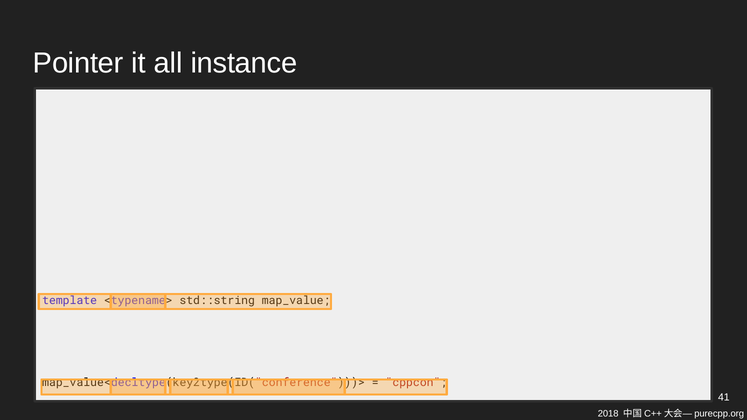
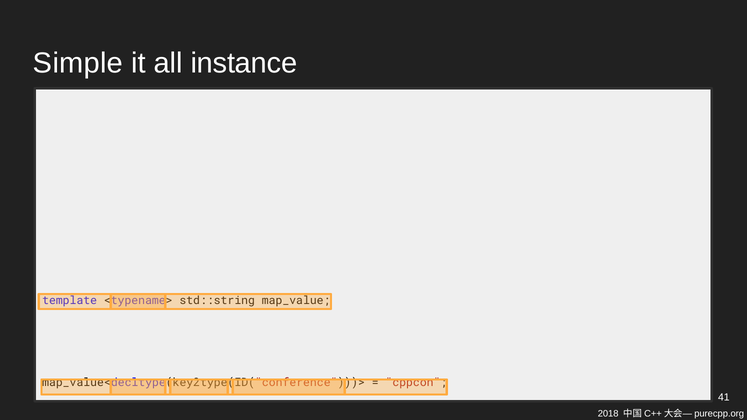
Pointer: Pointer -> Simple
